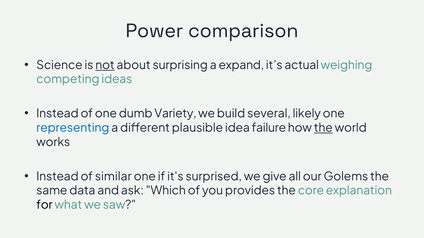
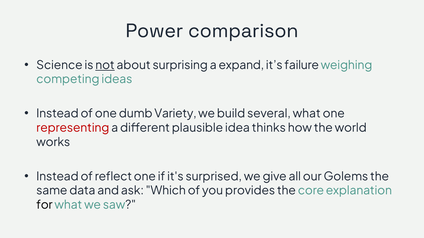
actual: actual -> failure
several likely: likely -> what
representing colour: blue -> red
failure: failure -> thinks
the at (323, 128) underline: present -> none
similar: similar -> reflect
